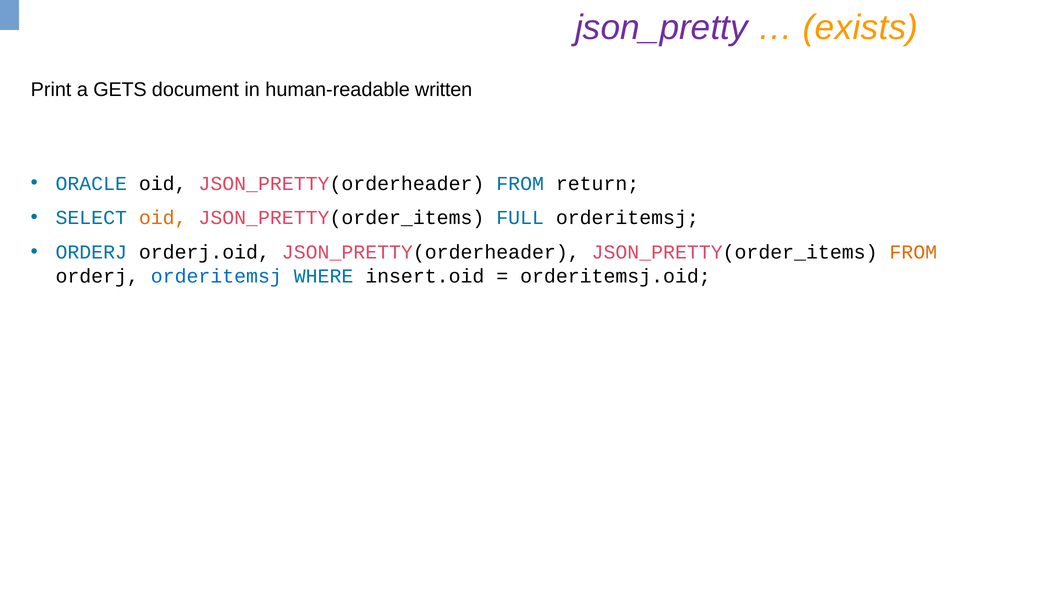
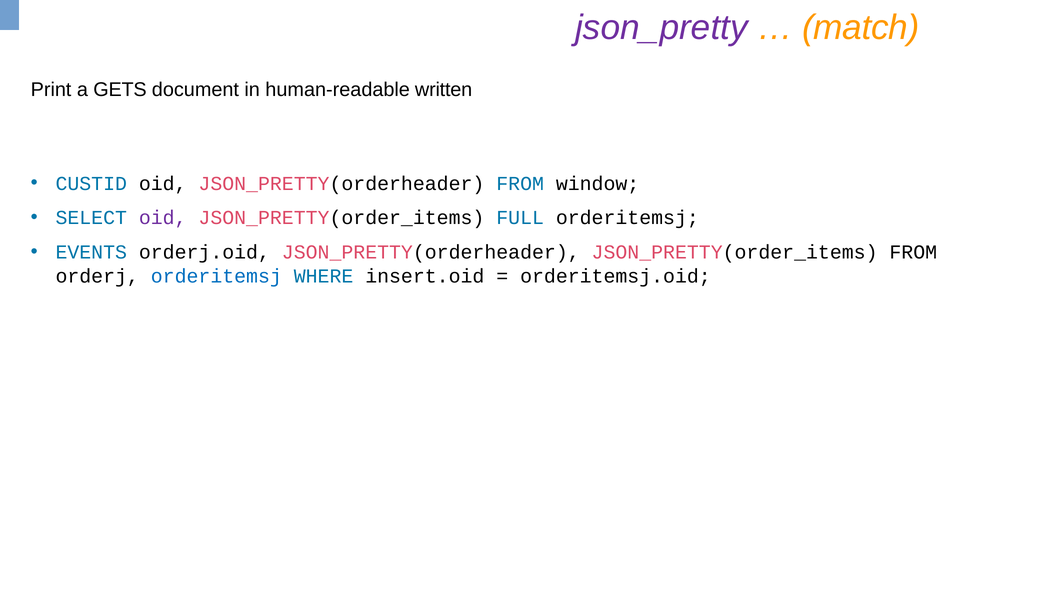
exists: exists -> match
ORACLE: ORACLE -> CUSTID
return: return -> window
oid at (163, 218) colour: orange -> purple
ORDERJ at (91, 252): ORDERJ -> EVENTS
FROM at (913, 252) colour: orange -> black
